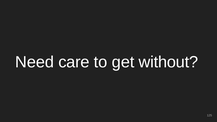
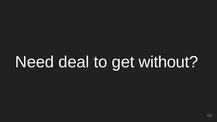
care: care -> deal
